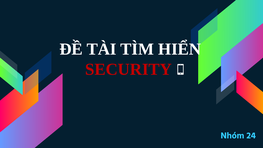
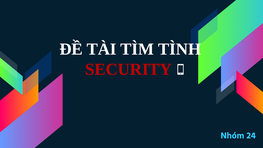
HIỂN: HIỂN -> TÌNH
